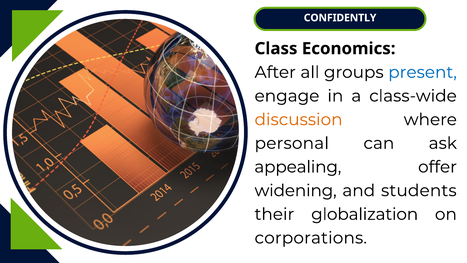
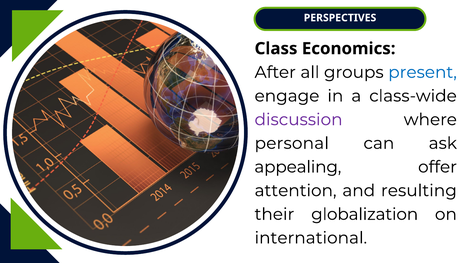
CONFIDENTLY: CONFIDENTLY -> PERSPECTIVES
discussion colour: orange -> purple
widening: widening -> attention
students: students -> resulting
corporations: corporations -> international
